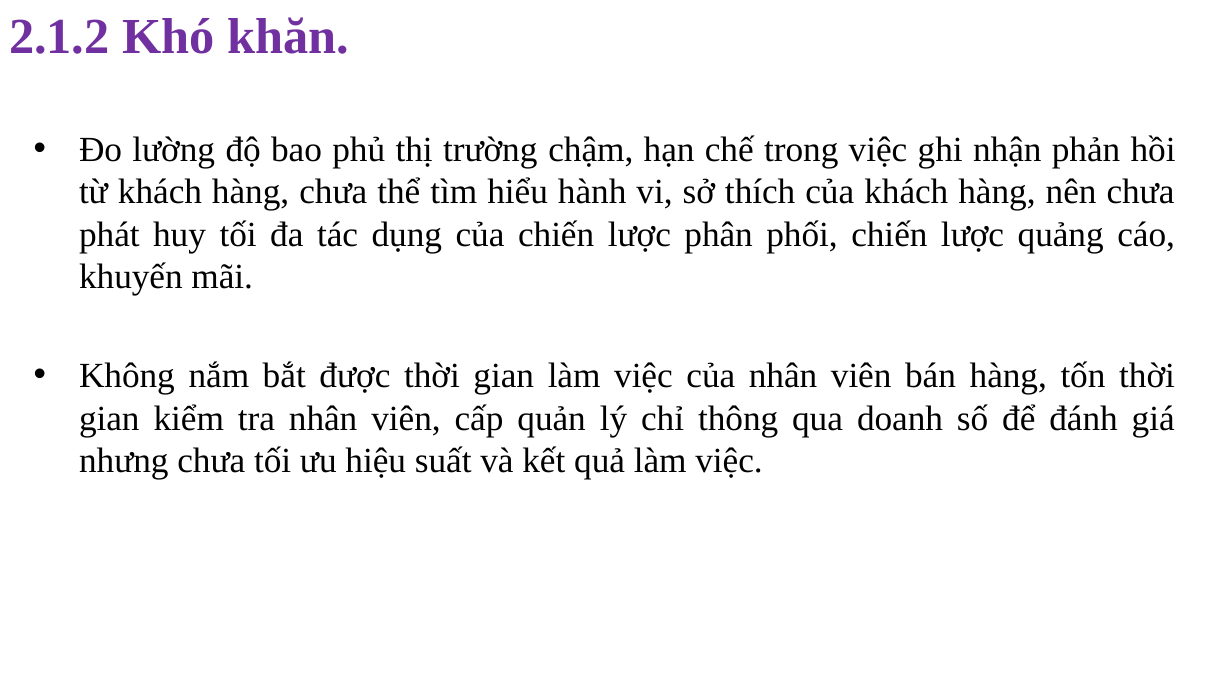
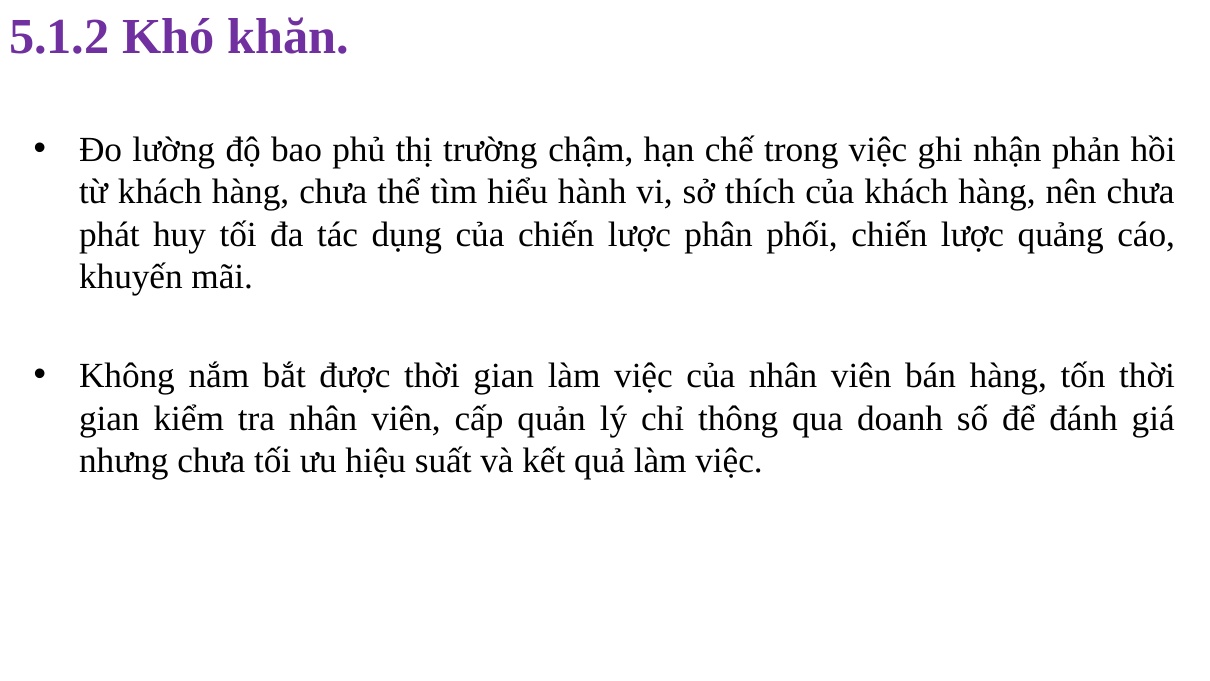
2.1.2: 2.1.2 -> 5.1.2
